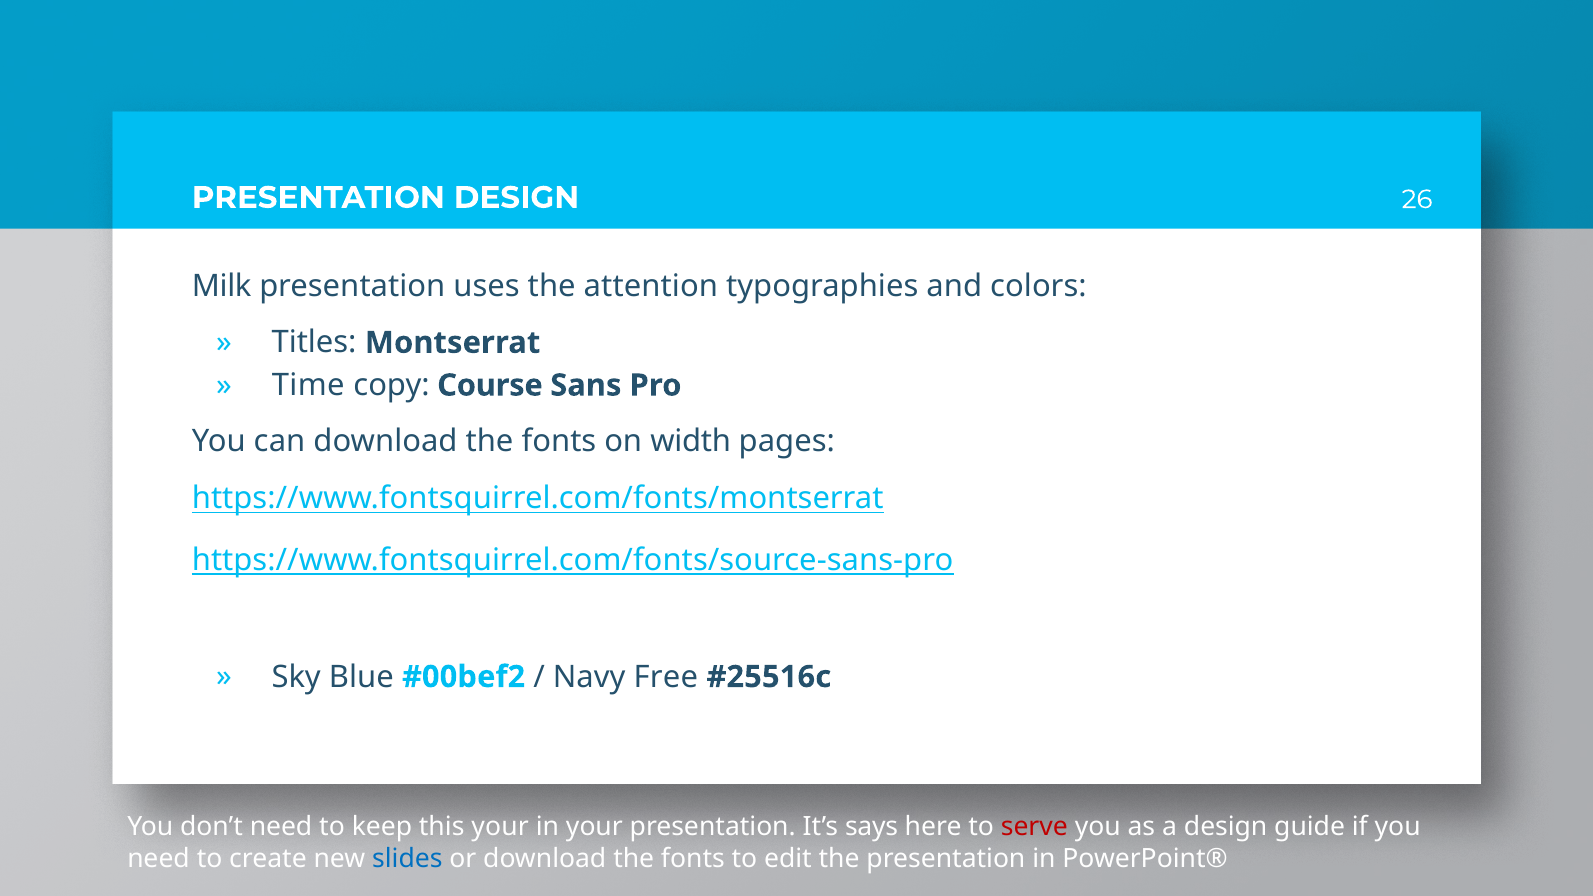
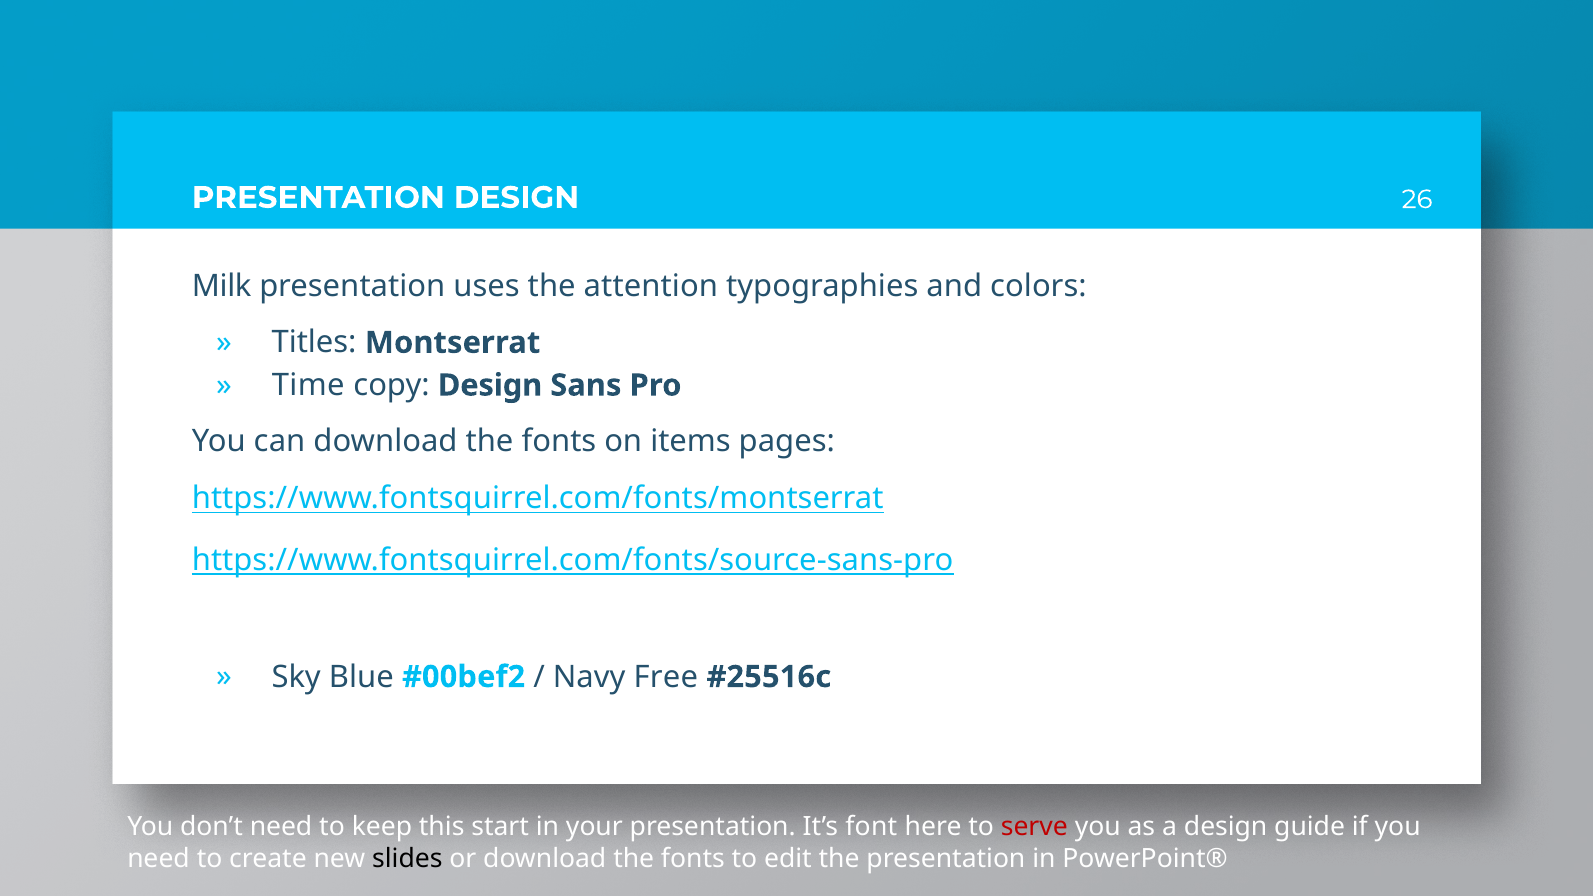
copy Course: Course -> Design
width: width -> items
this your: your -> start
says: says -> font
slides colour: blue -> black
